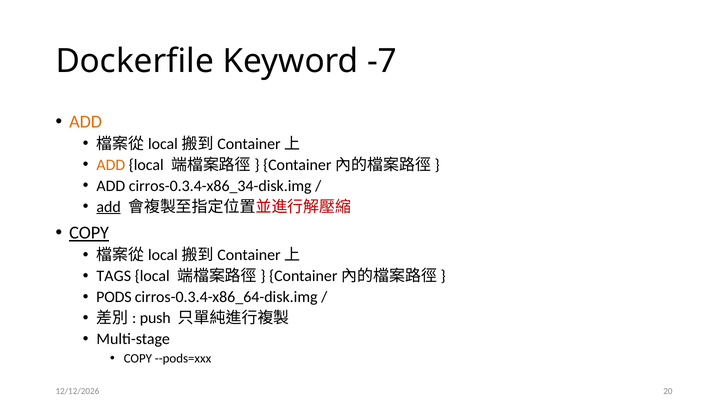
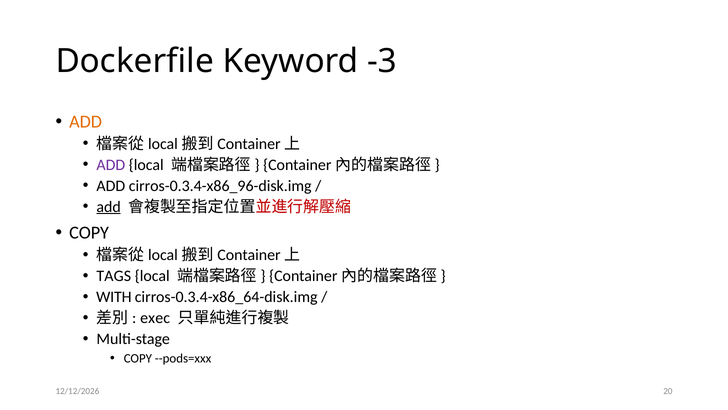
-7: -7 -> -3
ADD at (111, 165) colour: orange -> purple
cirros-0.3.4-x86_34-disk.img: cirros-0.3.4-x86_34-disk.img -> cirros-0.3.4-x86_96-disk.img
COPY at (89, 233) underline: present -> none
PODS: PODS -> WITH
push: push -> exec
